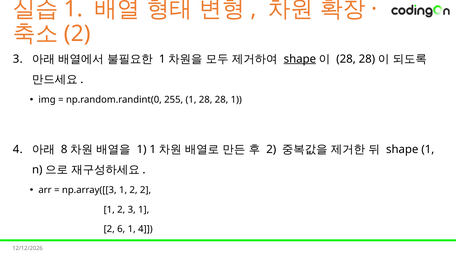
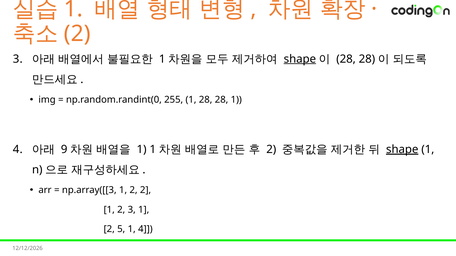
8: 8 -> 9
shape at (402, 150) underline: none -> present
6: 6 -> 5
